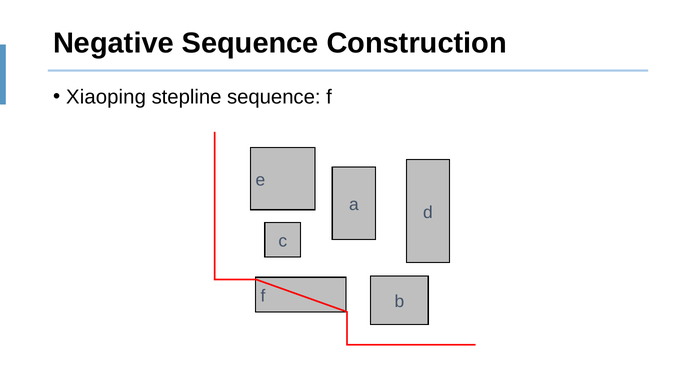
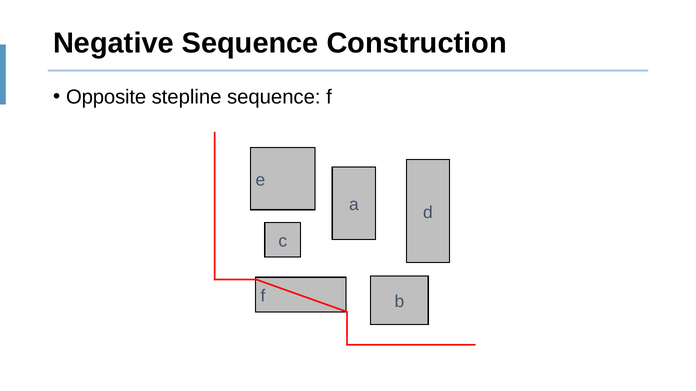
Xiaoping: Xiaoping -> Opposite
